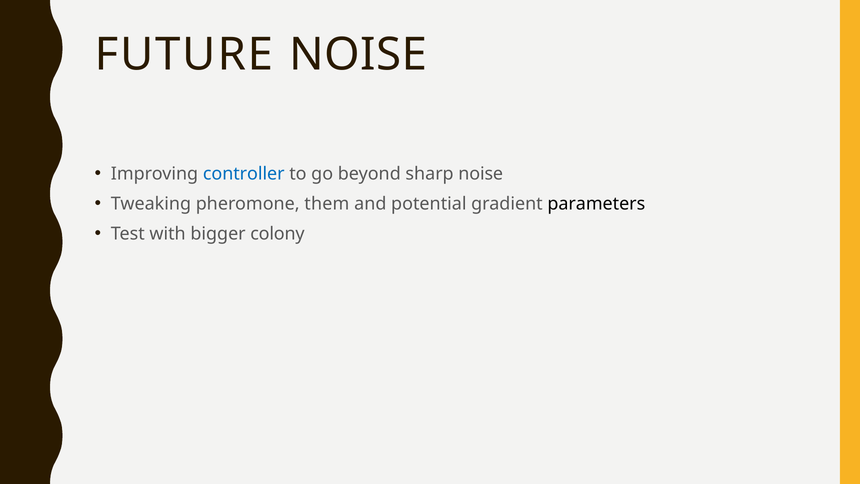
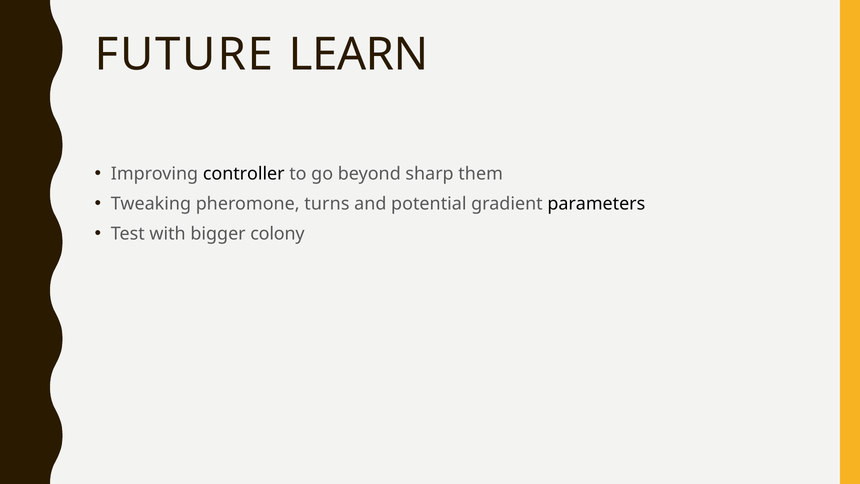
FUTURE NOISE: NOISE -> LEARN
controller colour: blue -> black
sharp noise: noise -> them
them: them -> turns
